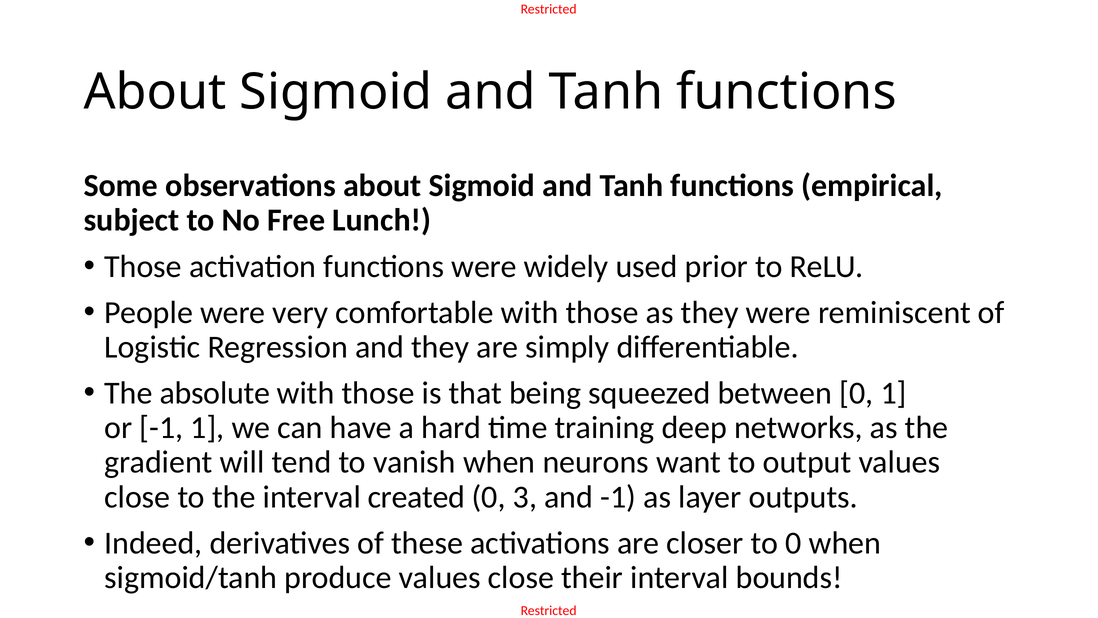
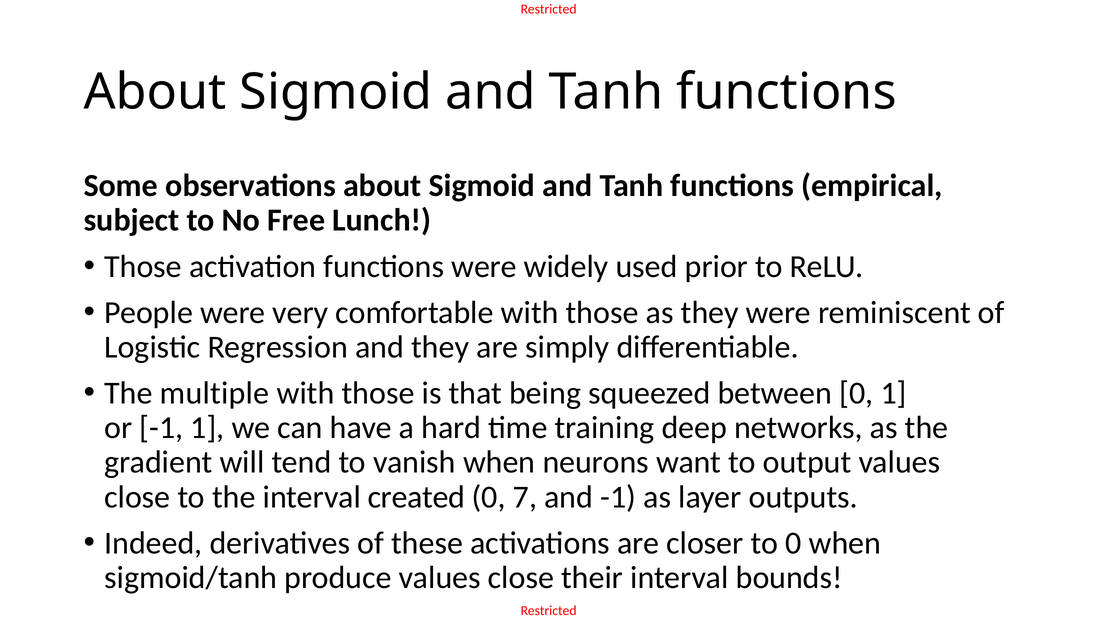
absolute: absolute -> multiple
3: 3 -> 7
